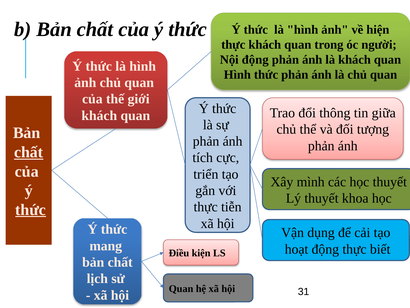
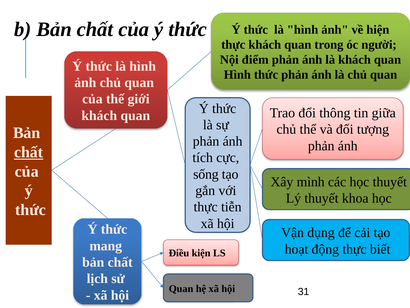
Nội động: động -> điểm
triển: triển -> sống
thức at (31, 209) underline: present -> none
